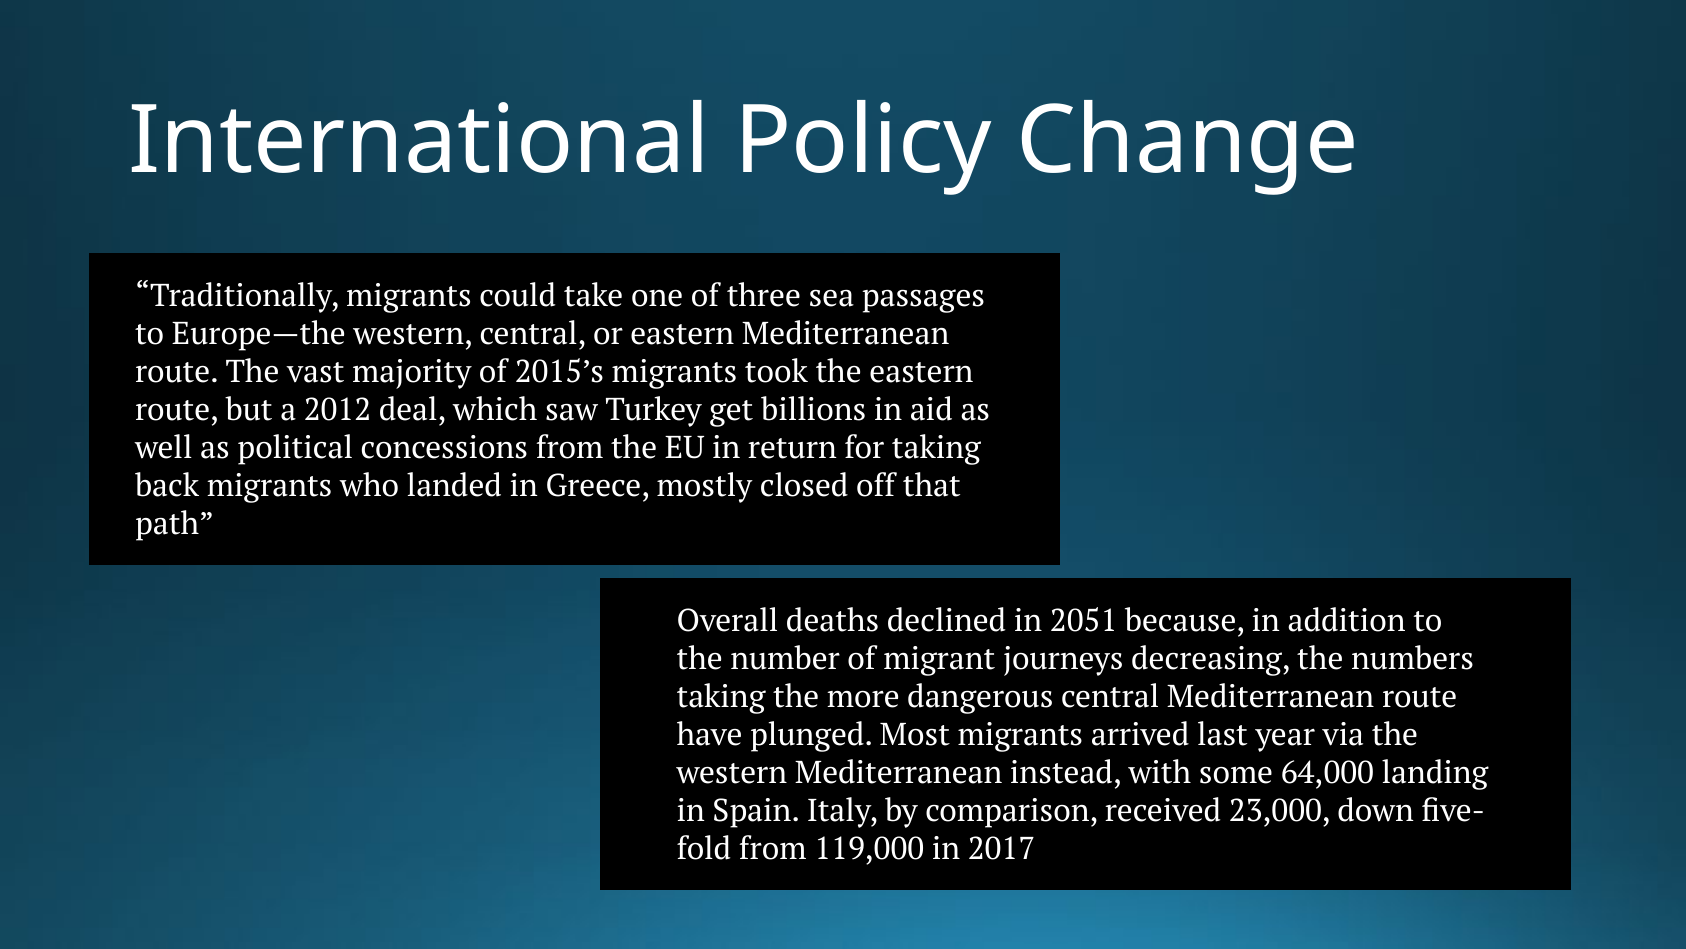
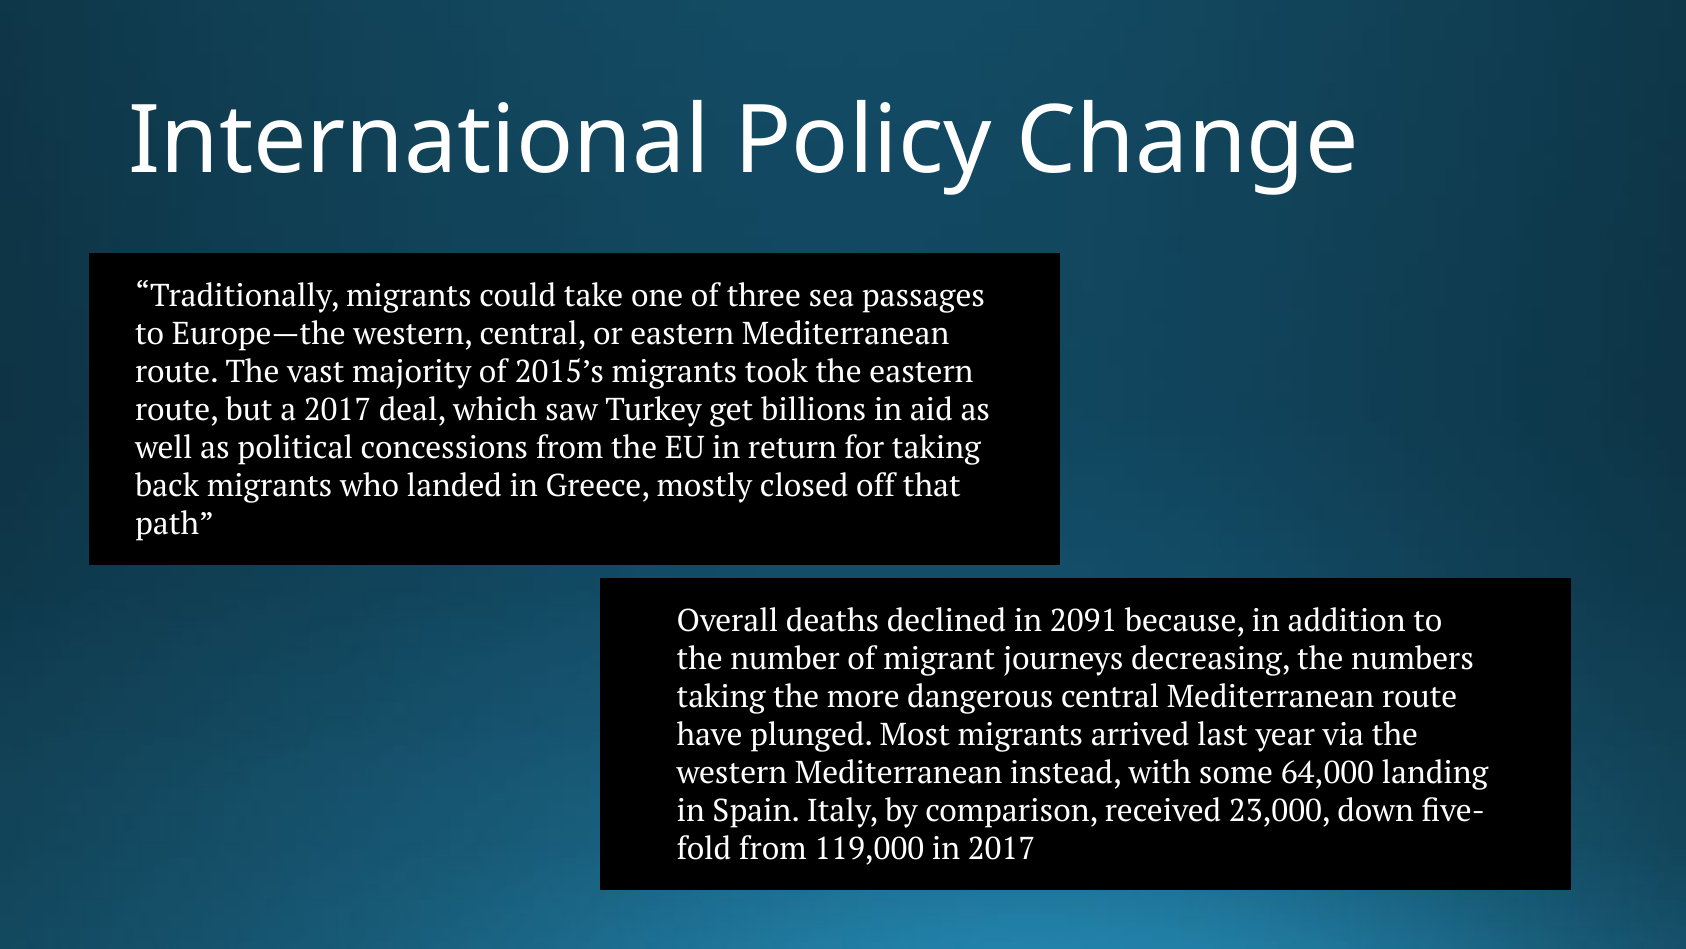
a 2012: 2012 -> 2017
2051: 2051 -> 2091
